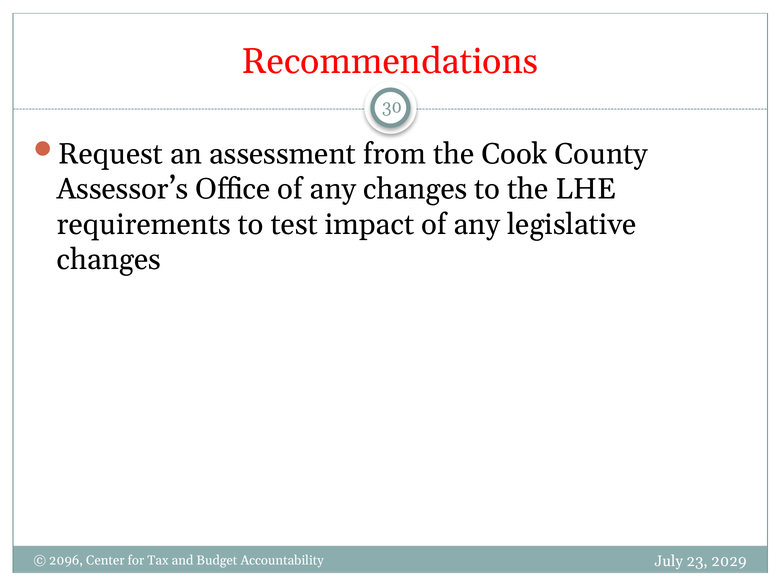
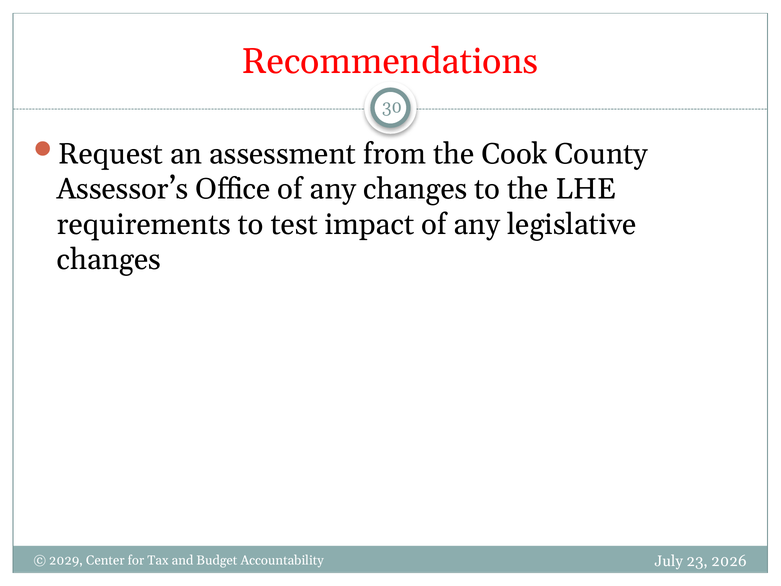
2096: 2096 -> 2029
2029: 2029 -> 2026
